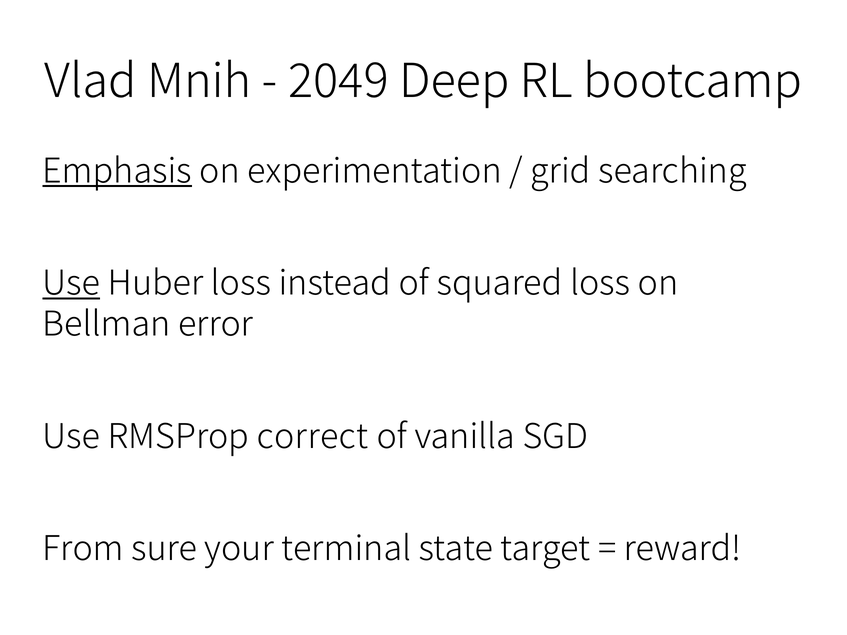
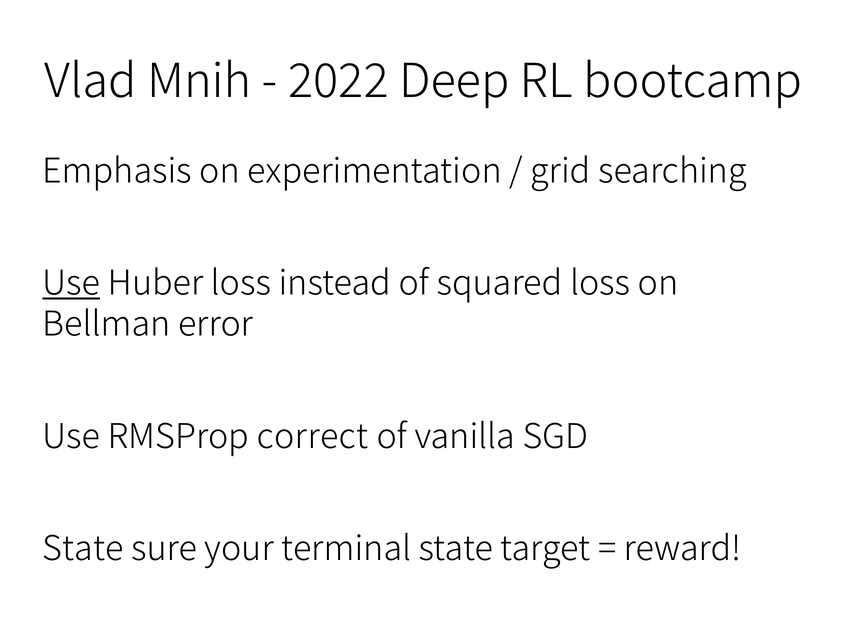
2049: 2049 -> 2022
Emphasis underline: present -> none
From at (83, 549): From -> State
